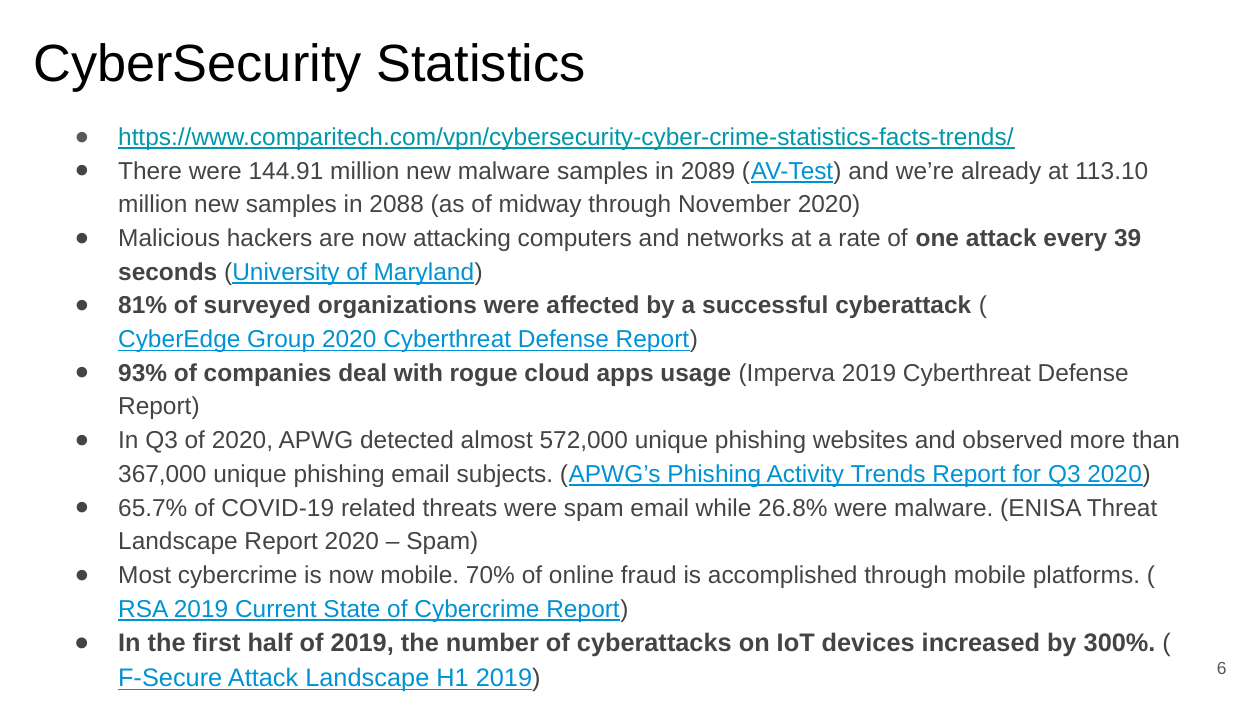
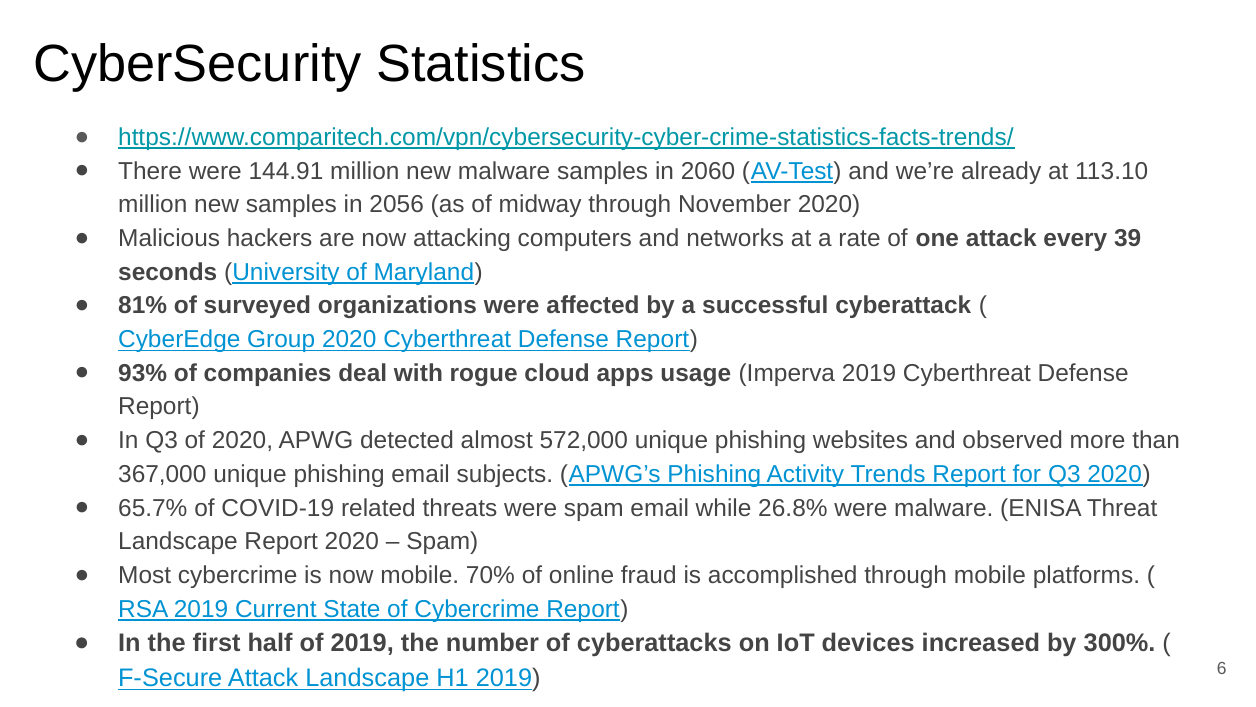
2089: 2089 -> 2060
2088: 2088 -> 2056
